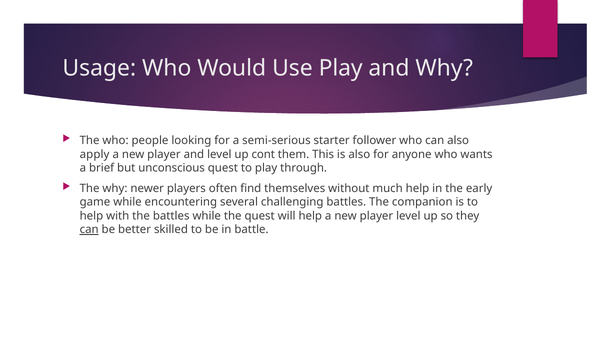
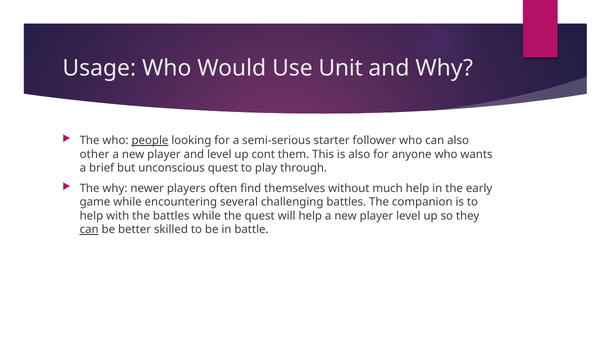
Use Play: Play -> Unit
people underline: none -> present
apply: apply -> other
